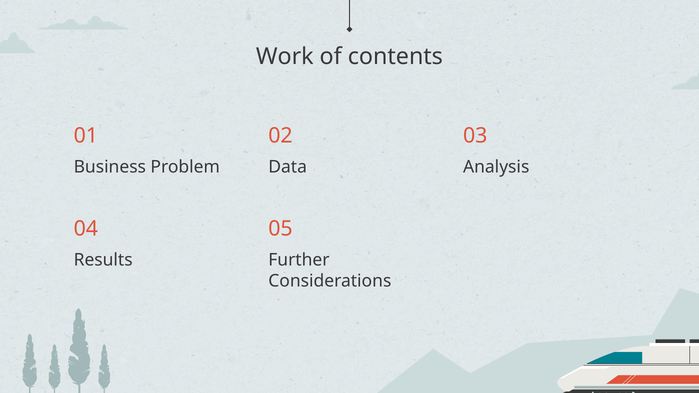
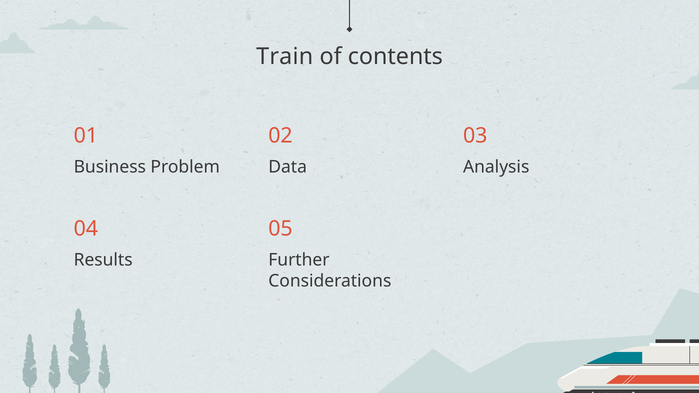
Work: Work -> Train
